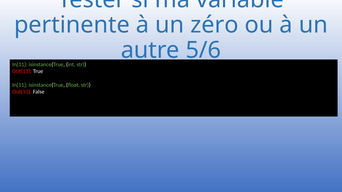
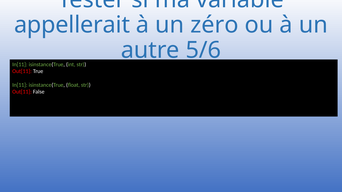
pertinente: pertinente -> appellerait
